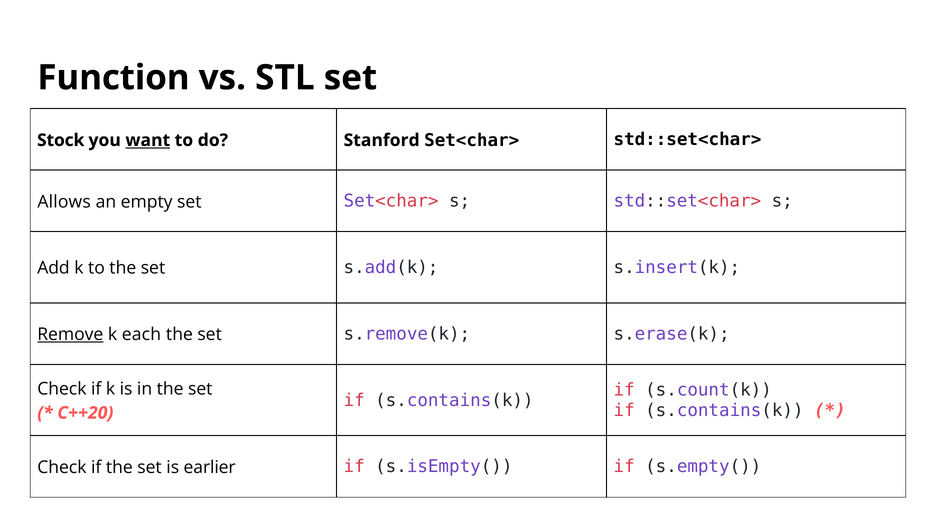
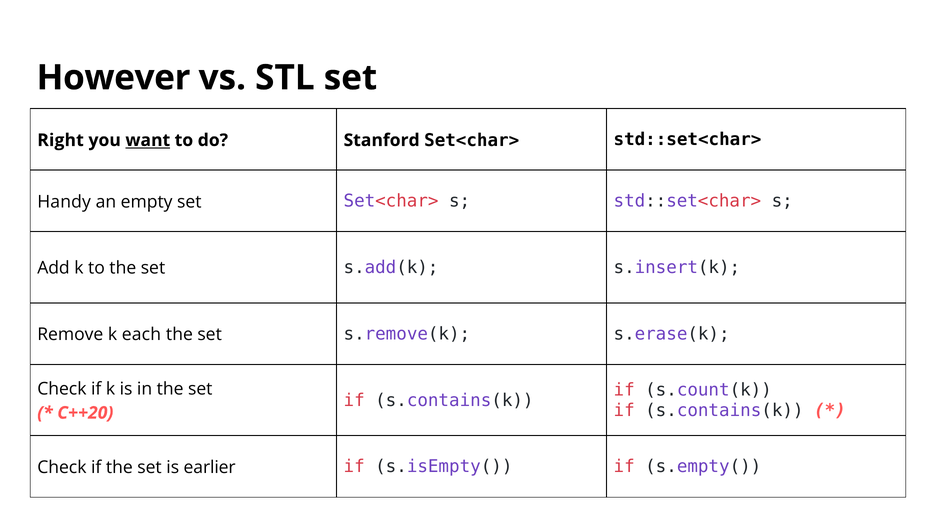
Function: Function -> However
Stock: Stock -> Right
Allows: Allows -> Handy
Remove underline: present -> none
